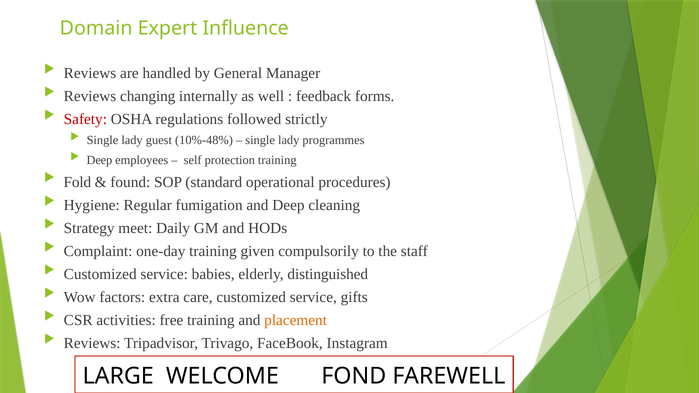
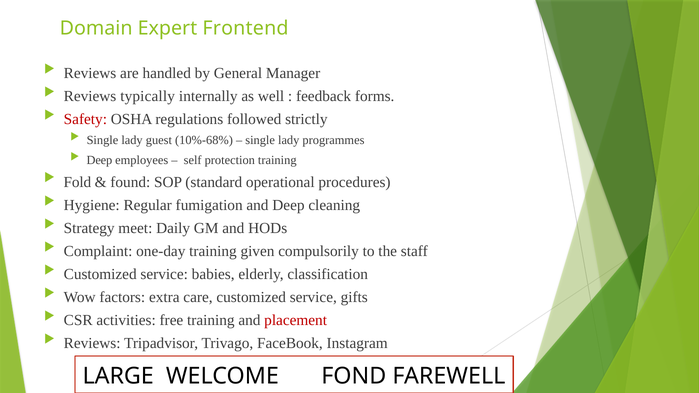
Influence: Influence -> Frontend
changing: changing -> typically
10%-48%: 10%-48% -> 10%-68%
distinguished: distinguished -> classification
placement colour: orange -> red
